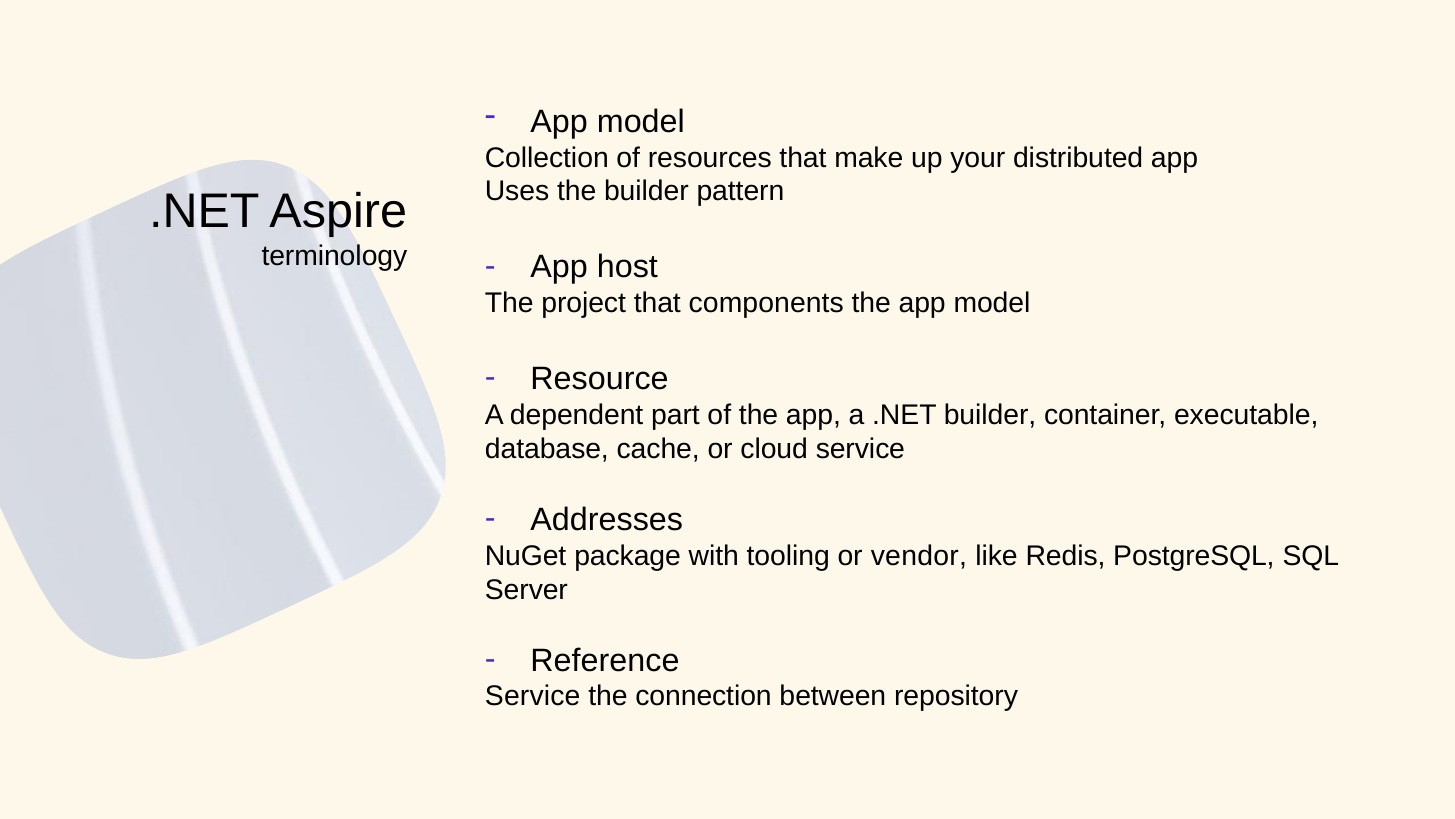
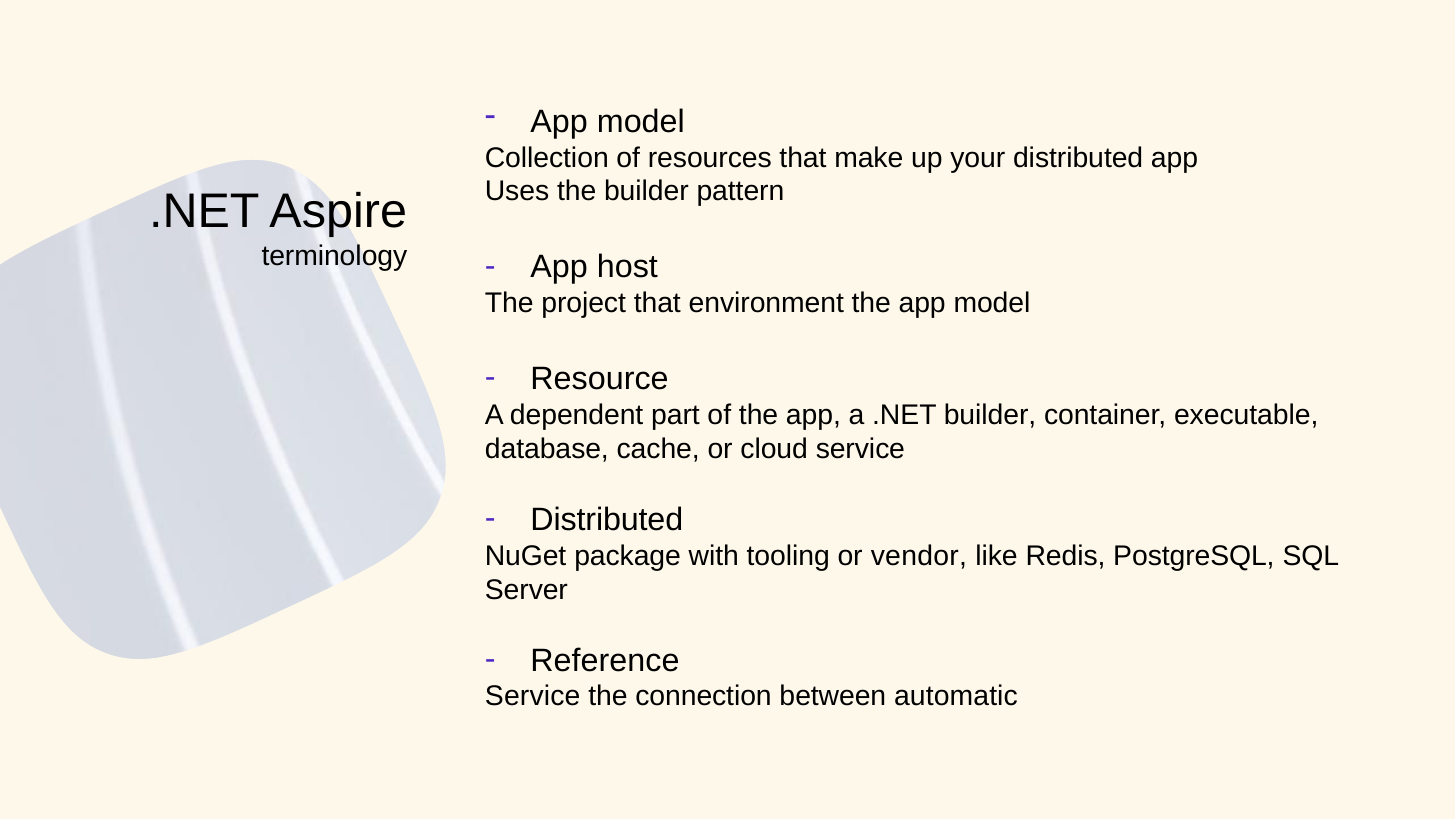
components: components -> environment
Addresses at (607, 519): Addresses -> Distributed
repository: repository -> automatic
